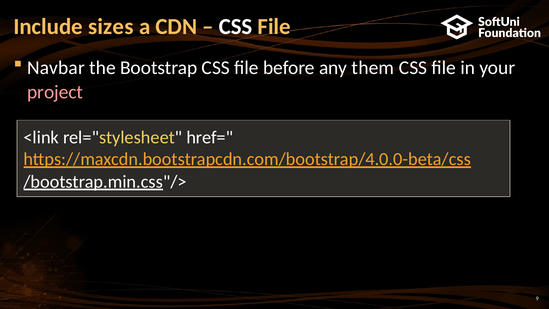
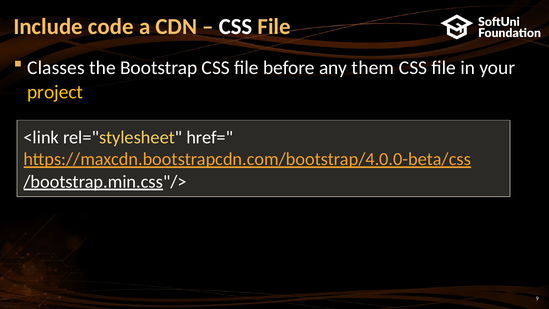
sizes: sizes -> code
Navbar: Navbar -> Classes
project colour: pink -> yellow
